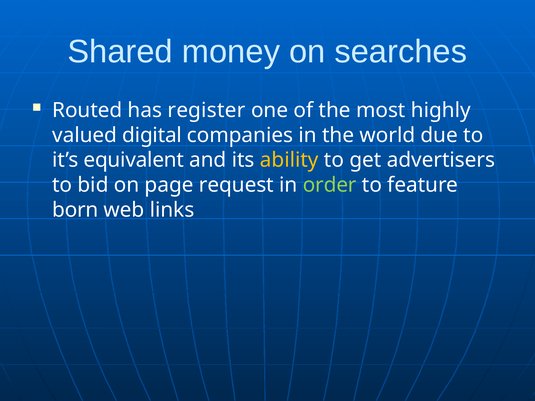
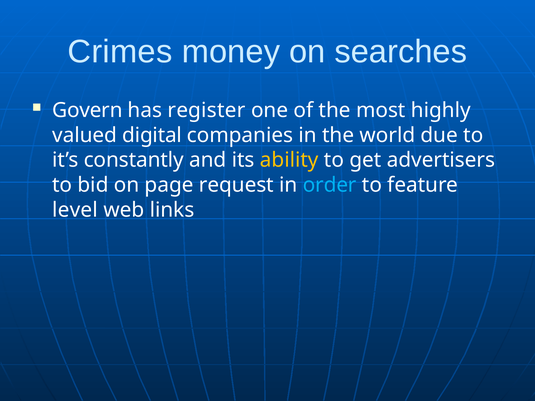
Shared: Shared -> Crimes
Routed: Routed -> Govern
equivalent: equivalent -> constantly
order colour: light green -> light blue
born: born -> level
